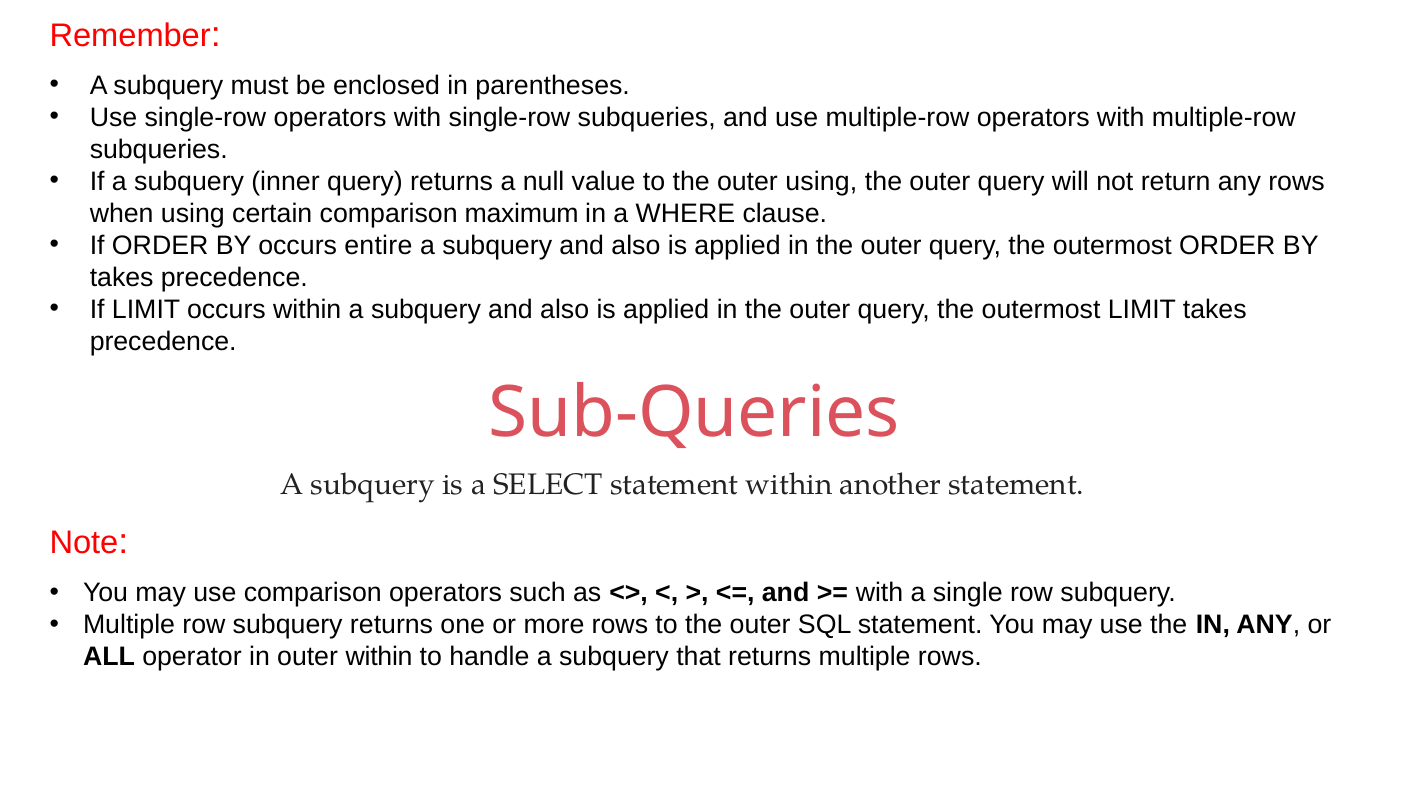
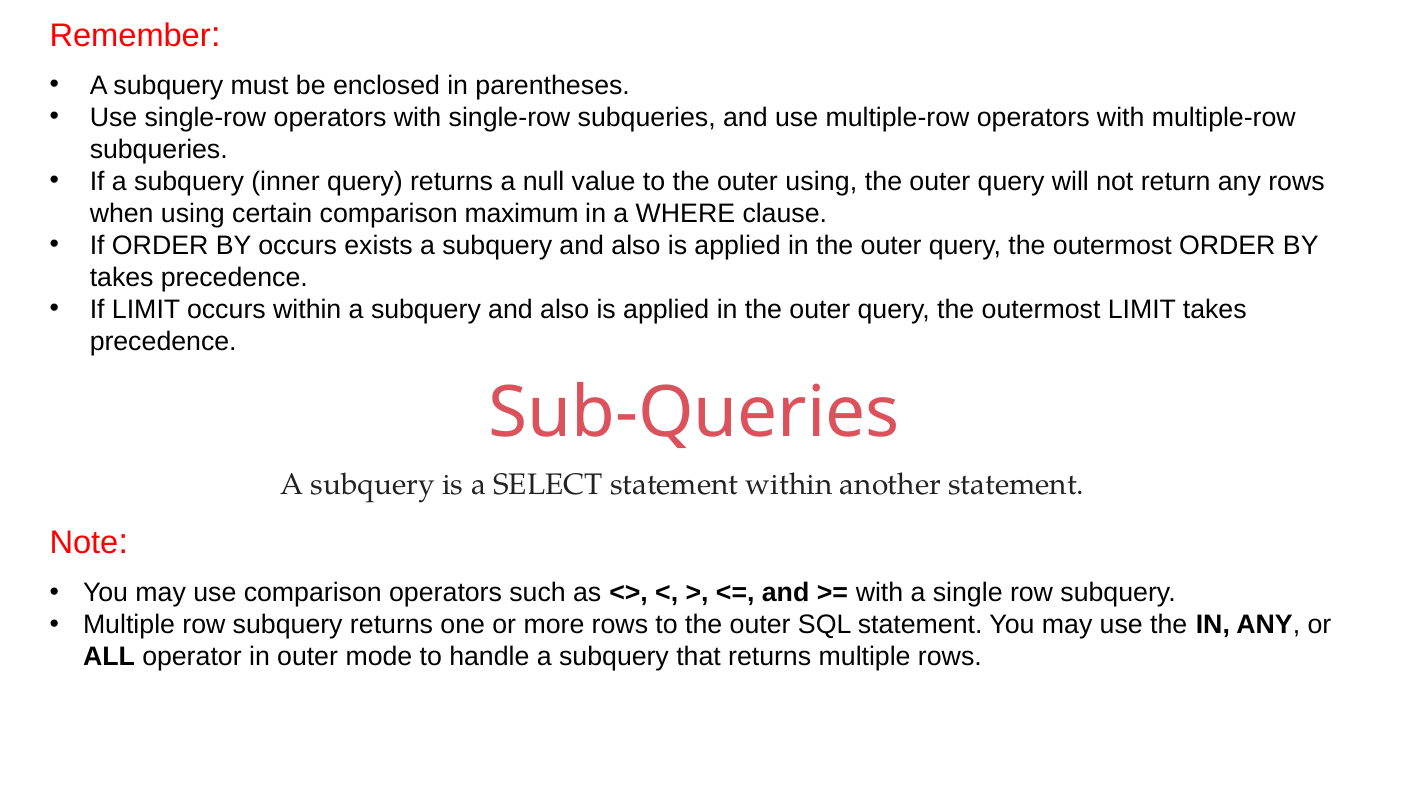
entire: entire -> exists
outer within: within -> mode
